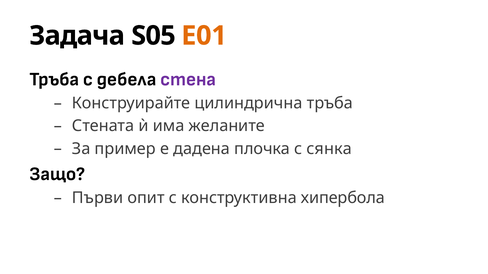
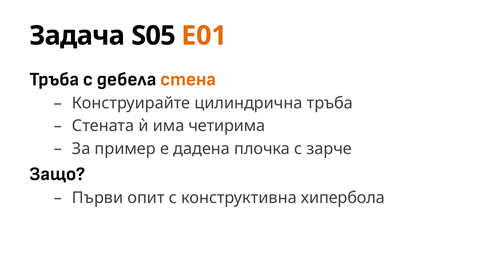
стена colour: purple -> orange
желаните: желаните -> четирима
сянка: сянка -> зарче
